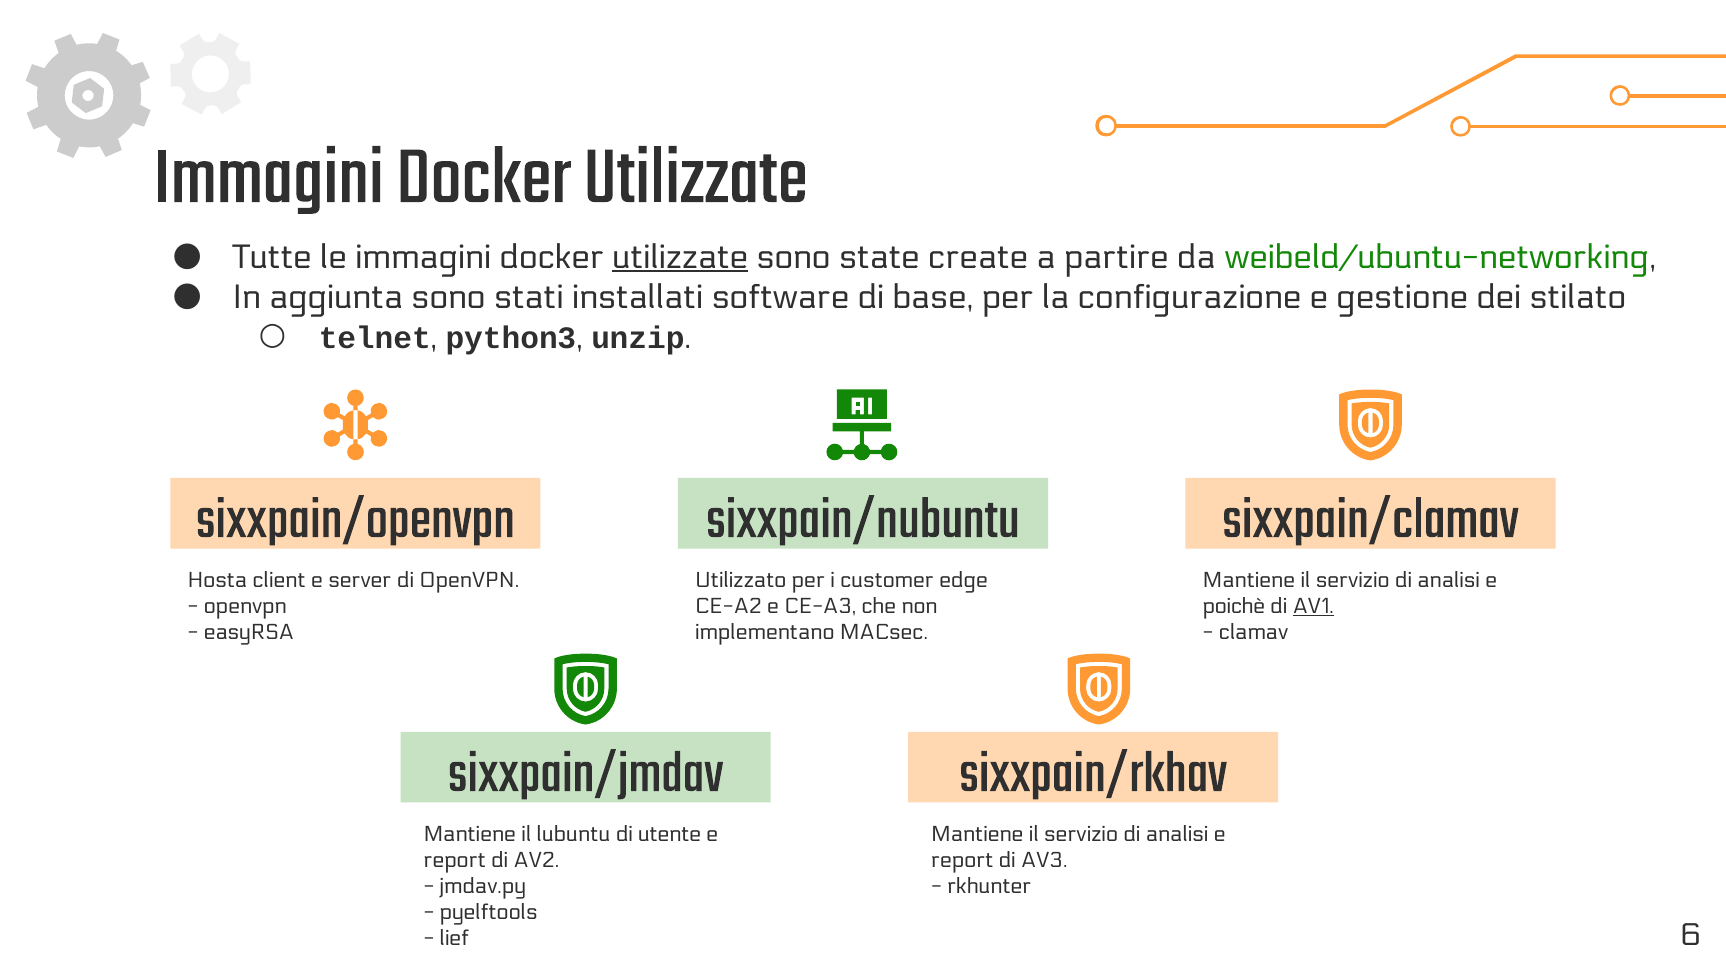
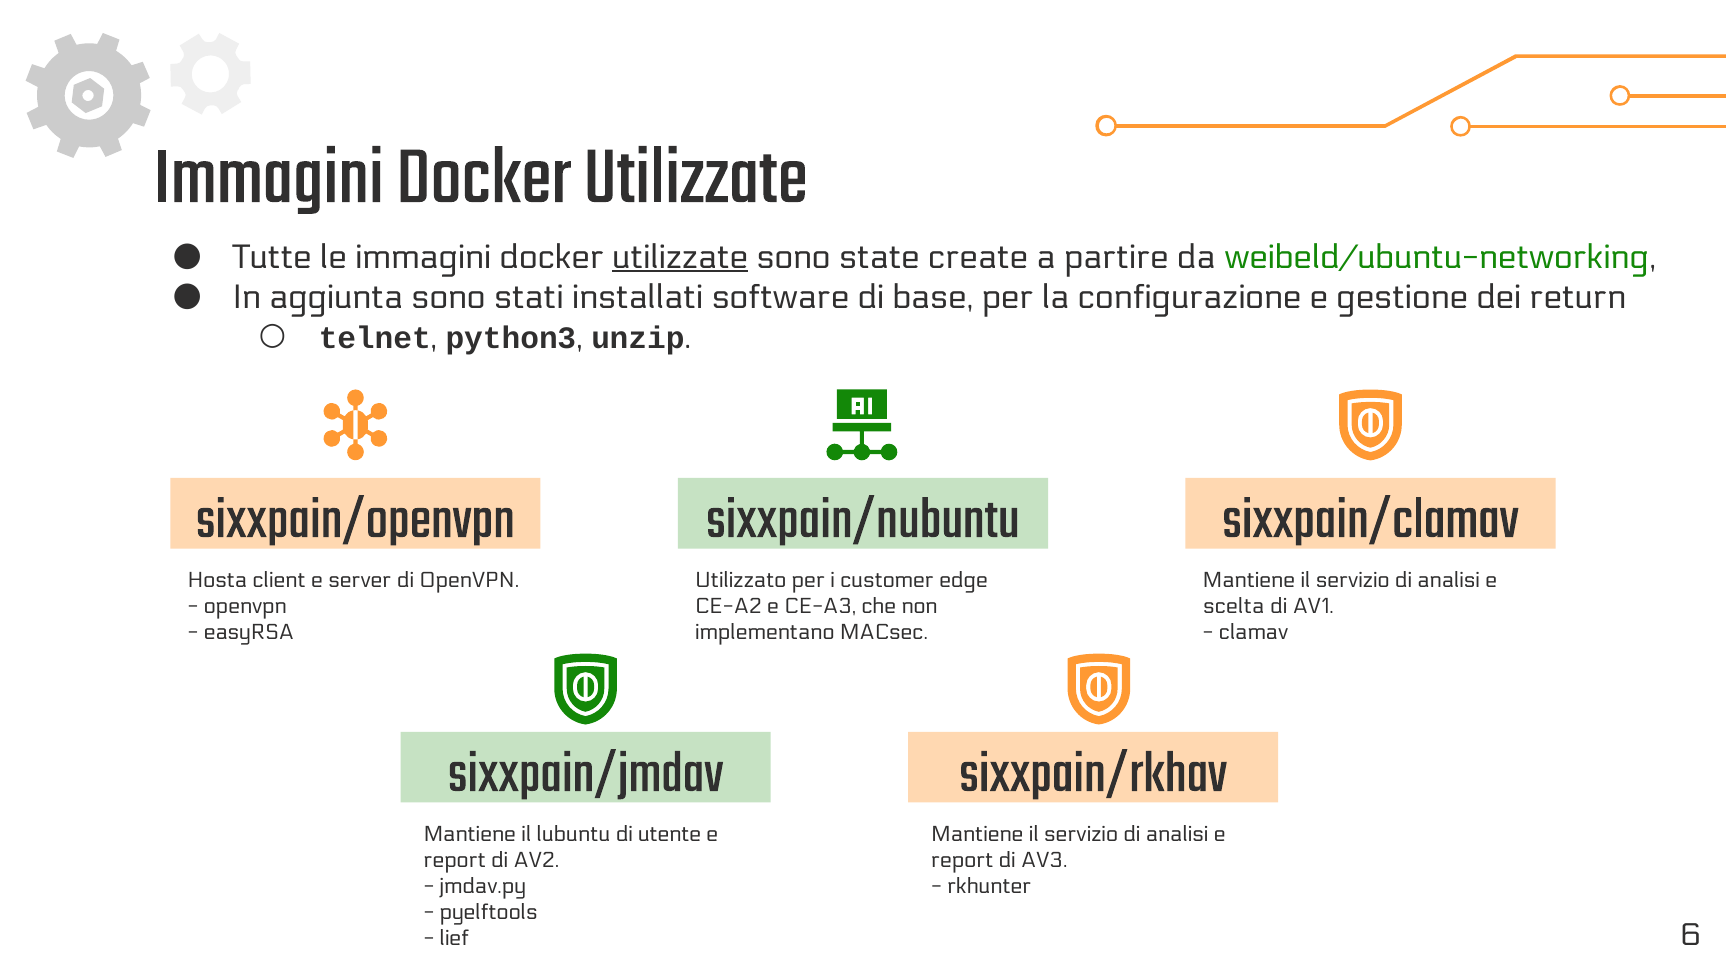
stilato: stilato -> return
poichè: poichè -> scelta
AV1 underline: present -> none
